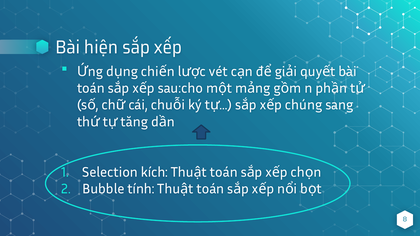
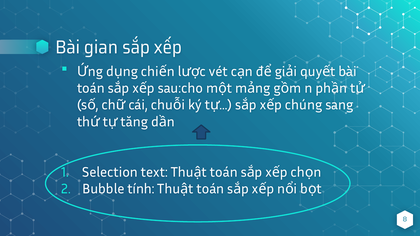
hiện: hiện -> gian
kích: kích -> text
